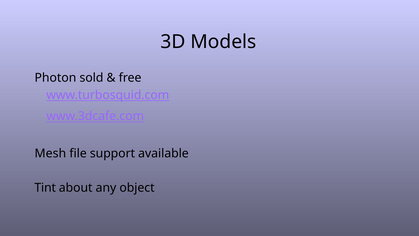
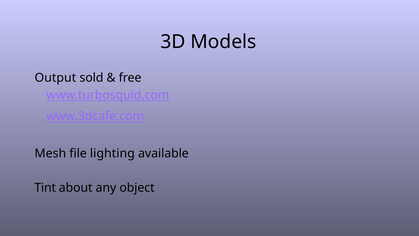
Photon: Photon -> Output
support: support -> lighting
